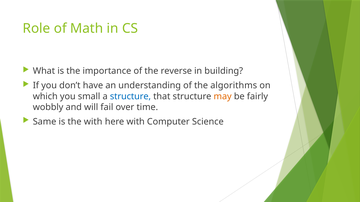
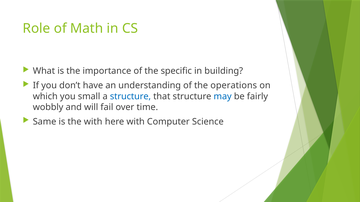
reverse: reverse -> specific
algorithms: algorithms -> operations
may colour: orange -> blue
